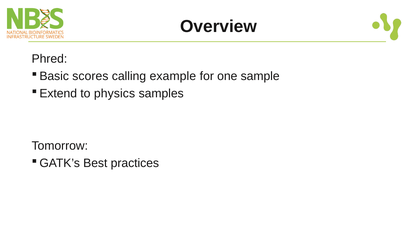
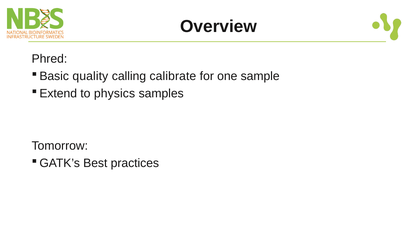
scores: scores -> quality
example: example -> calibrate
